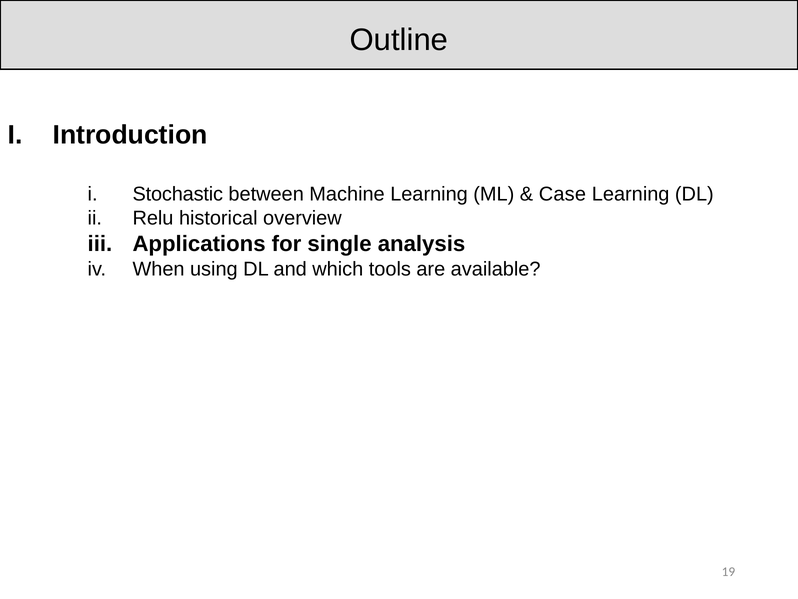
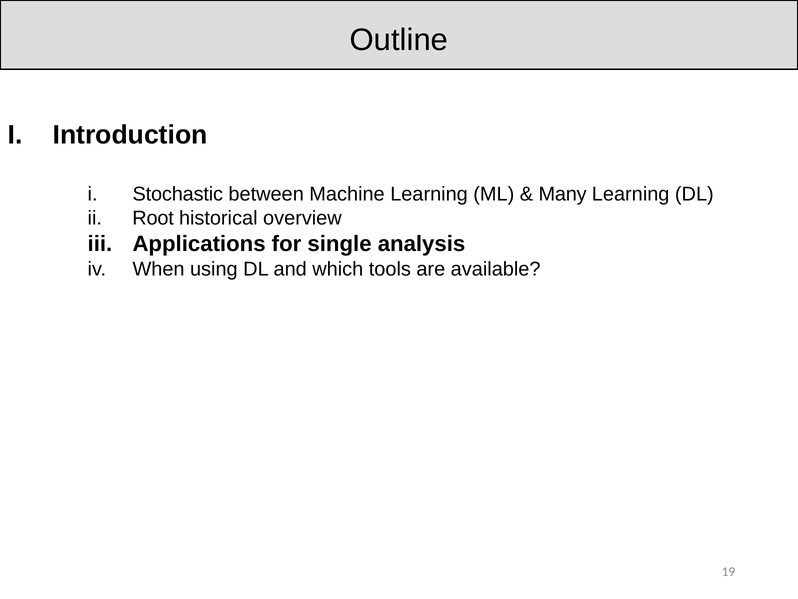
Case: Case -> Many
Relu: Relu -> Root
